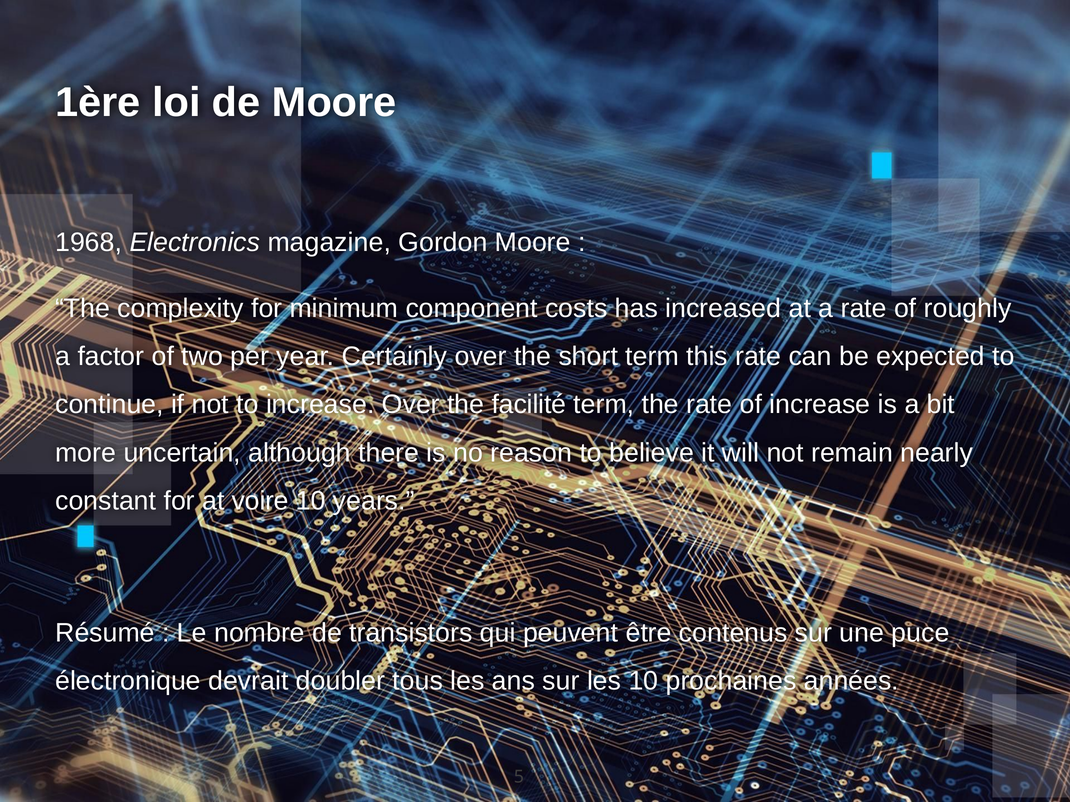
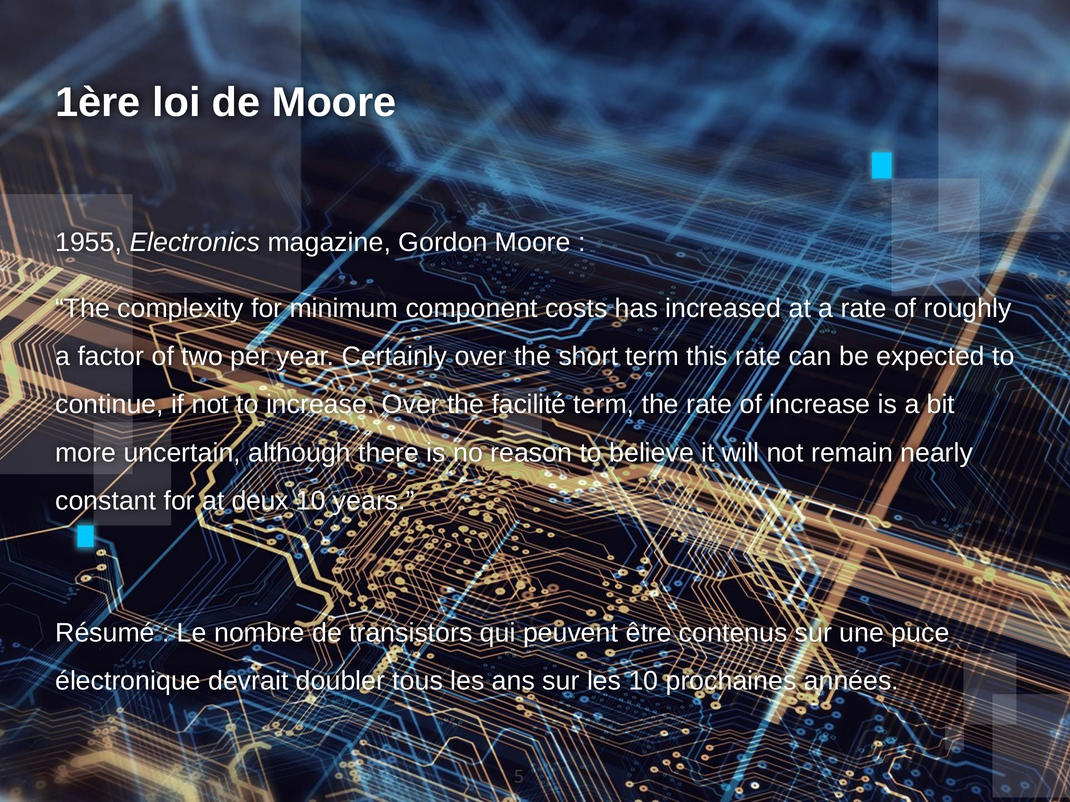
1968: 1968 -> 1955
voire: voire -> deux
